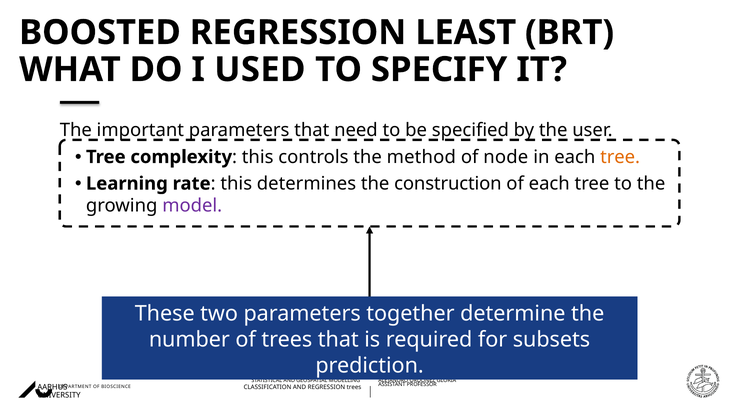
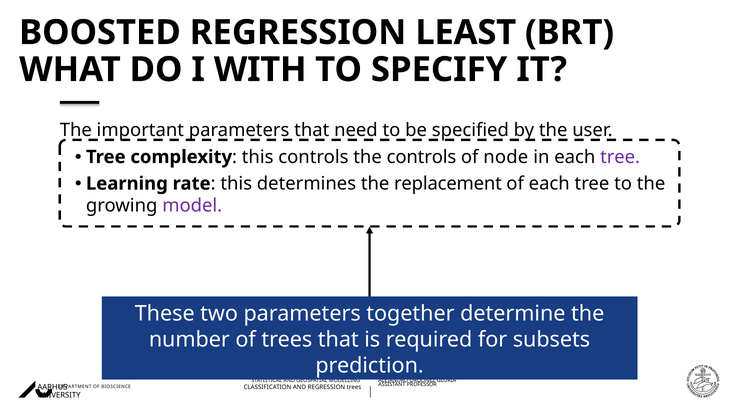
USED: USED -> WITH
the method: method -> controls
tree at (620, 157) colour: orange -> purple
construction: construction -> replacement
